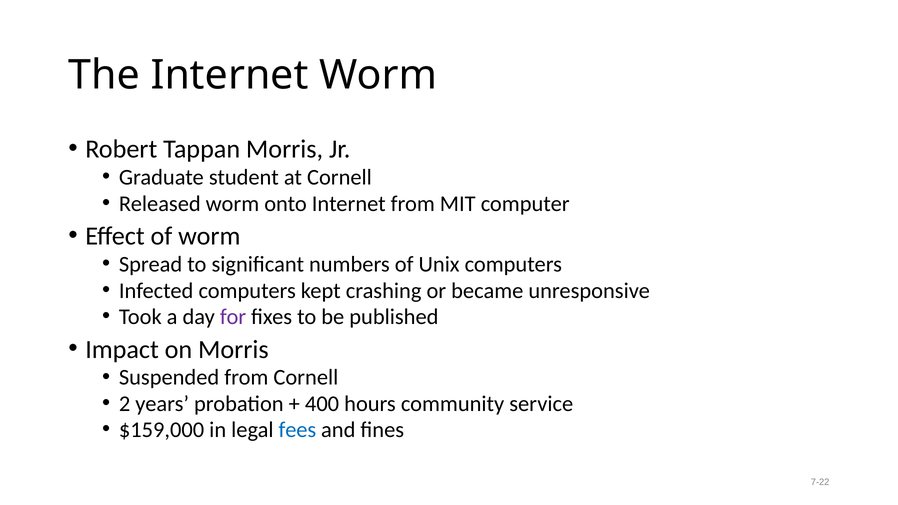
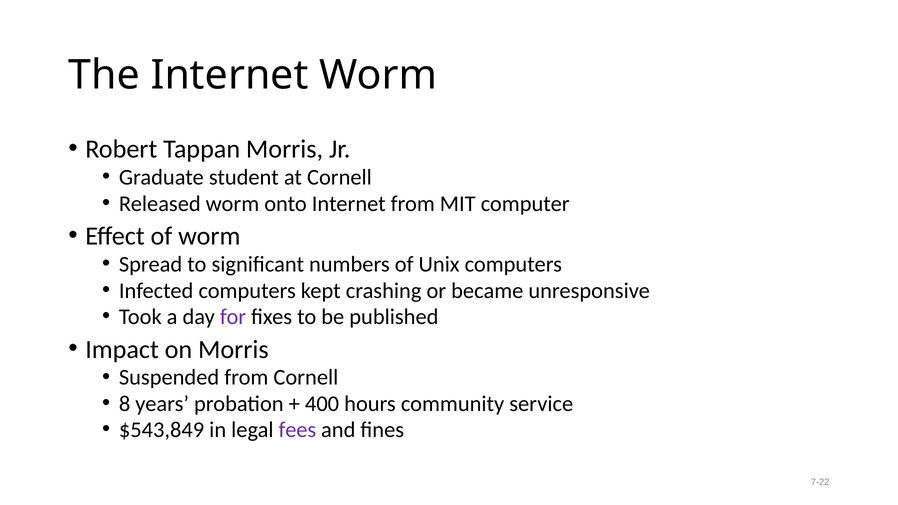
2: 2 -> 8
$159,000: $159,000 -> $543,849
fees colour: blue -> purple
